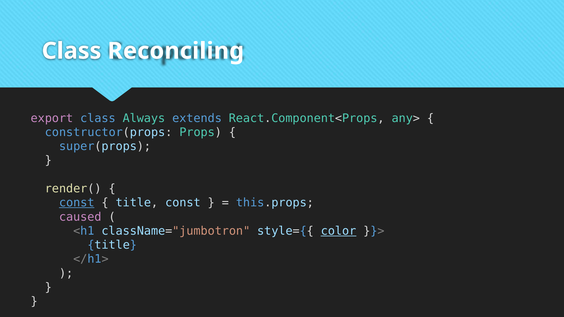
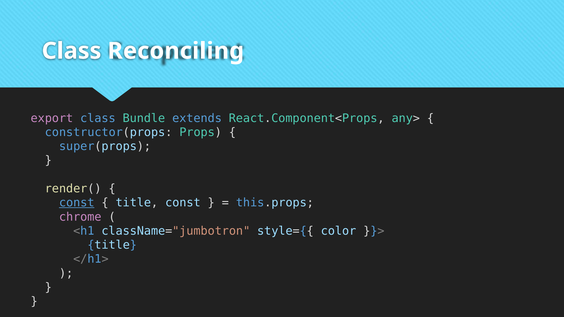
Always: Always -> Bundle
caused: caused -> chrome
color underline: present -> none
